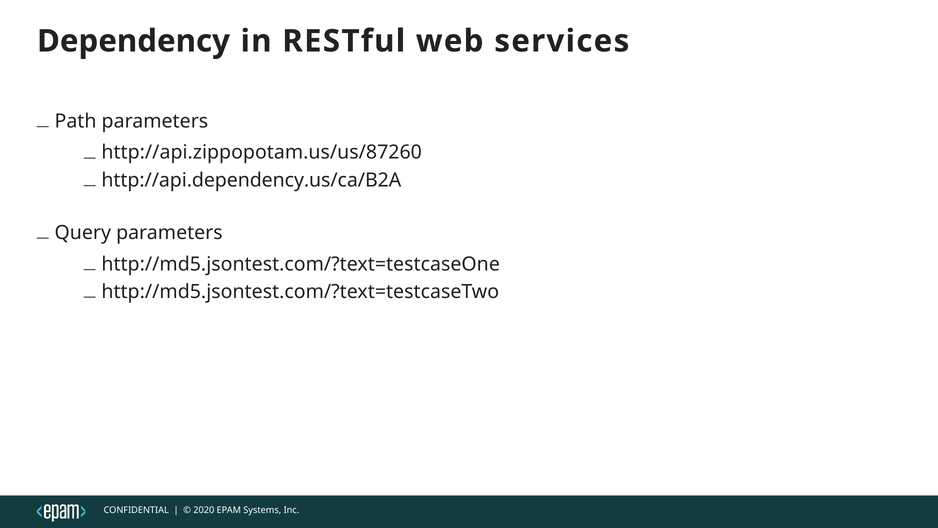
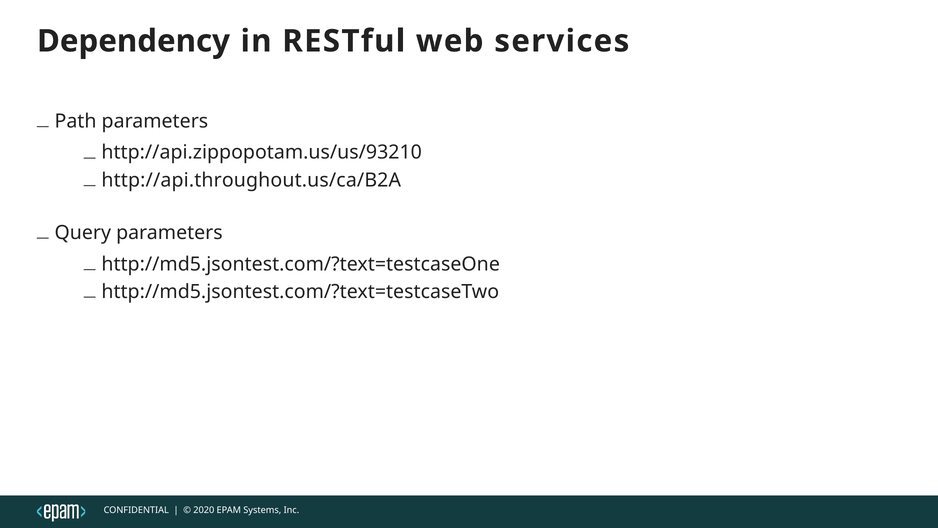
http://api.zippopotam.us/us/87260: http://api.zippopotam.us/us/87260 -> http://api.zippopotam.us/us/93210
http://api.dependency.us/ca/B2A: http://api.dependency.us/ca/B2A -> http://api.throughout.us/ca/B2A
